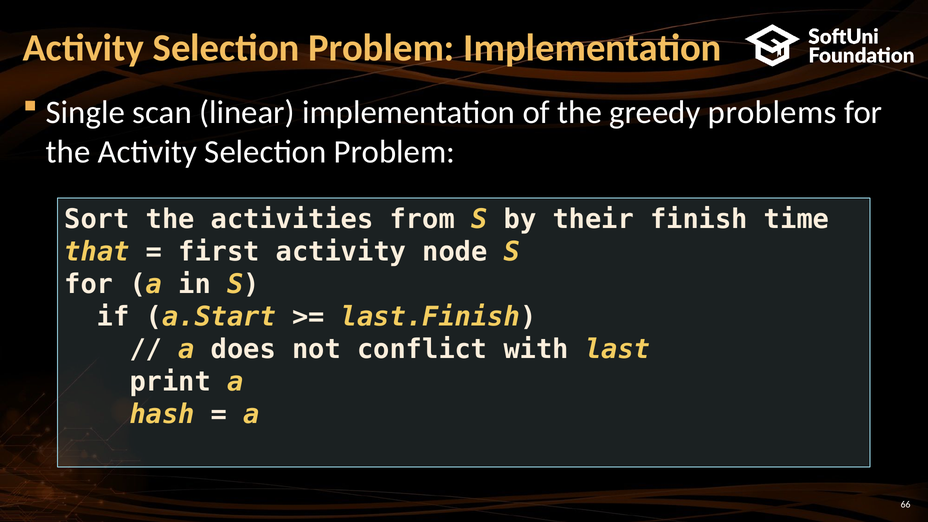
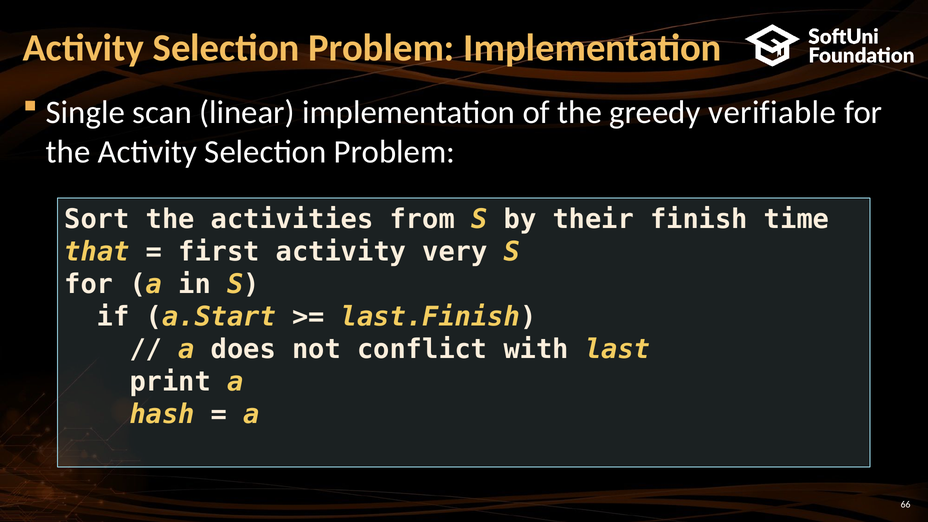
problems: problems -> verifiable
node: node -> very
